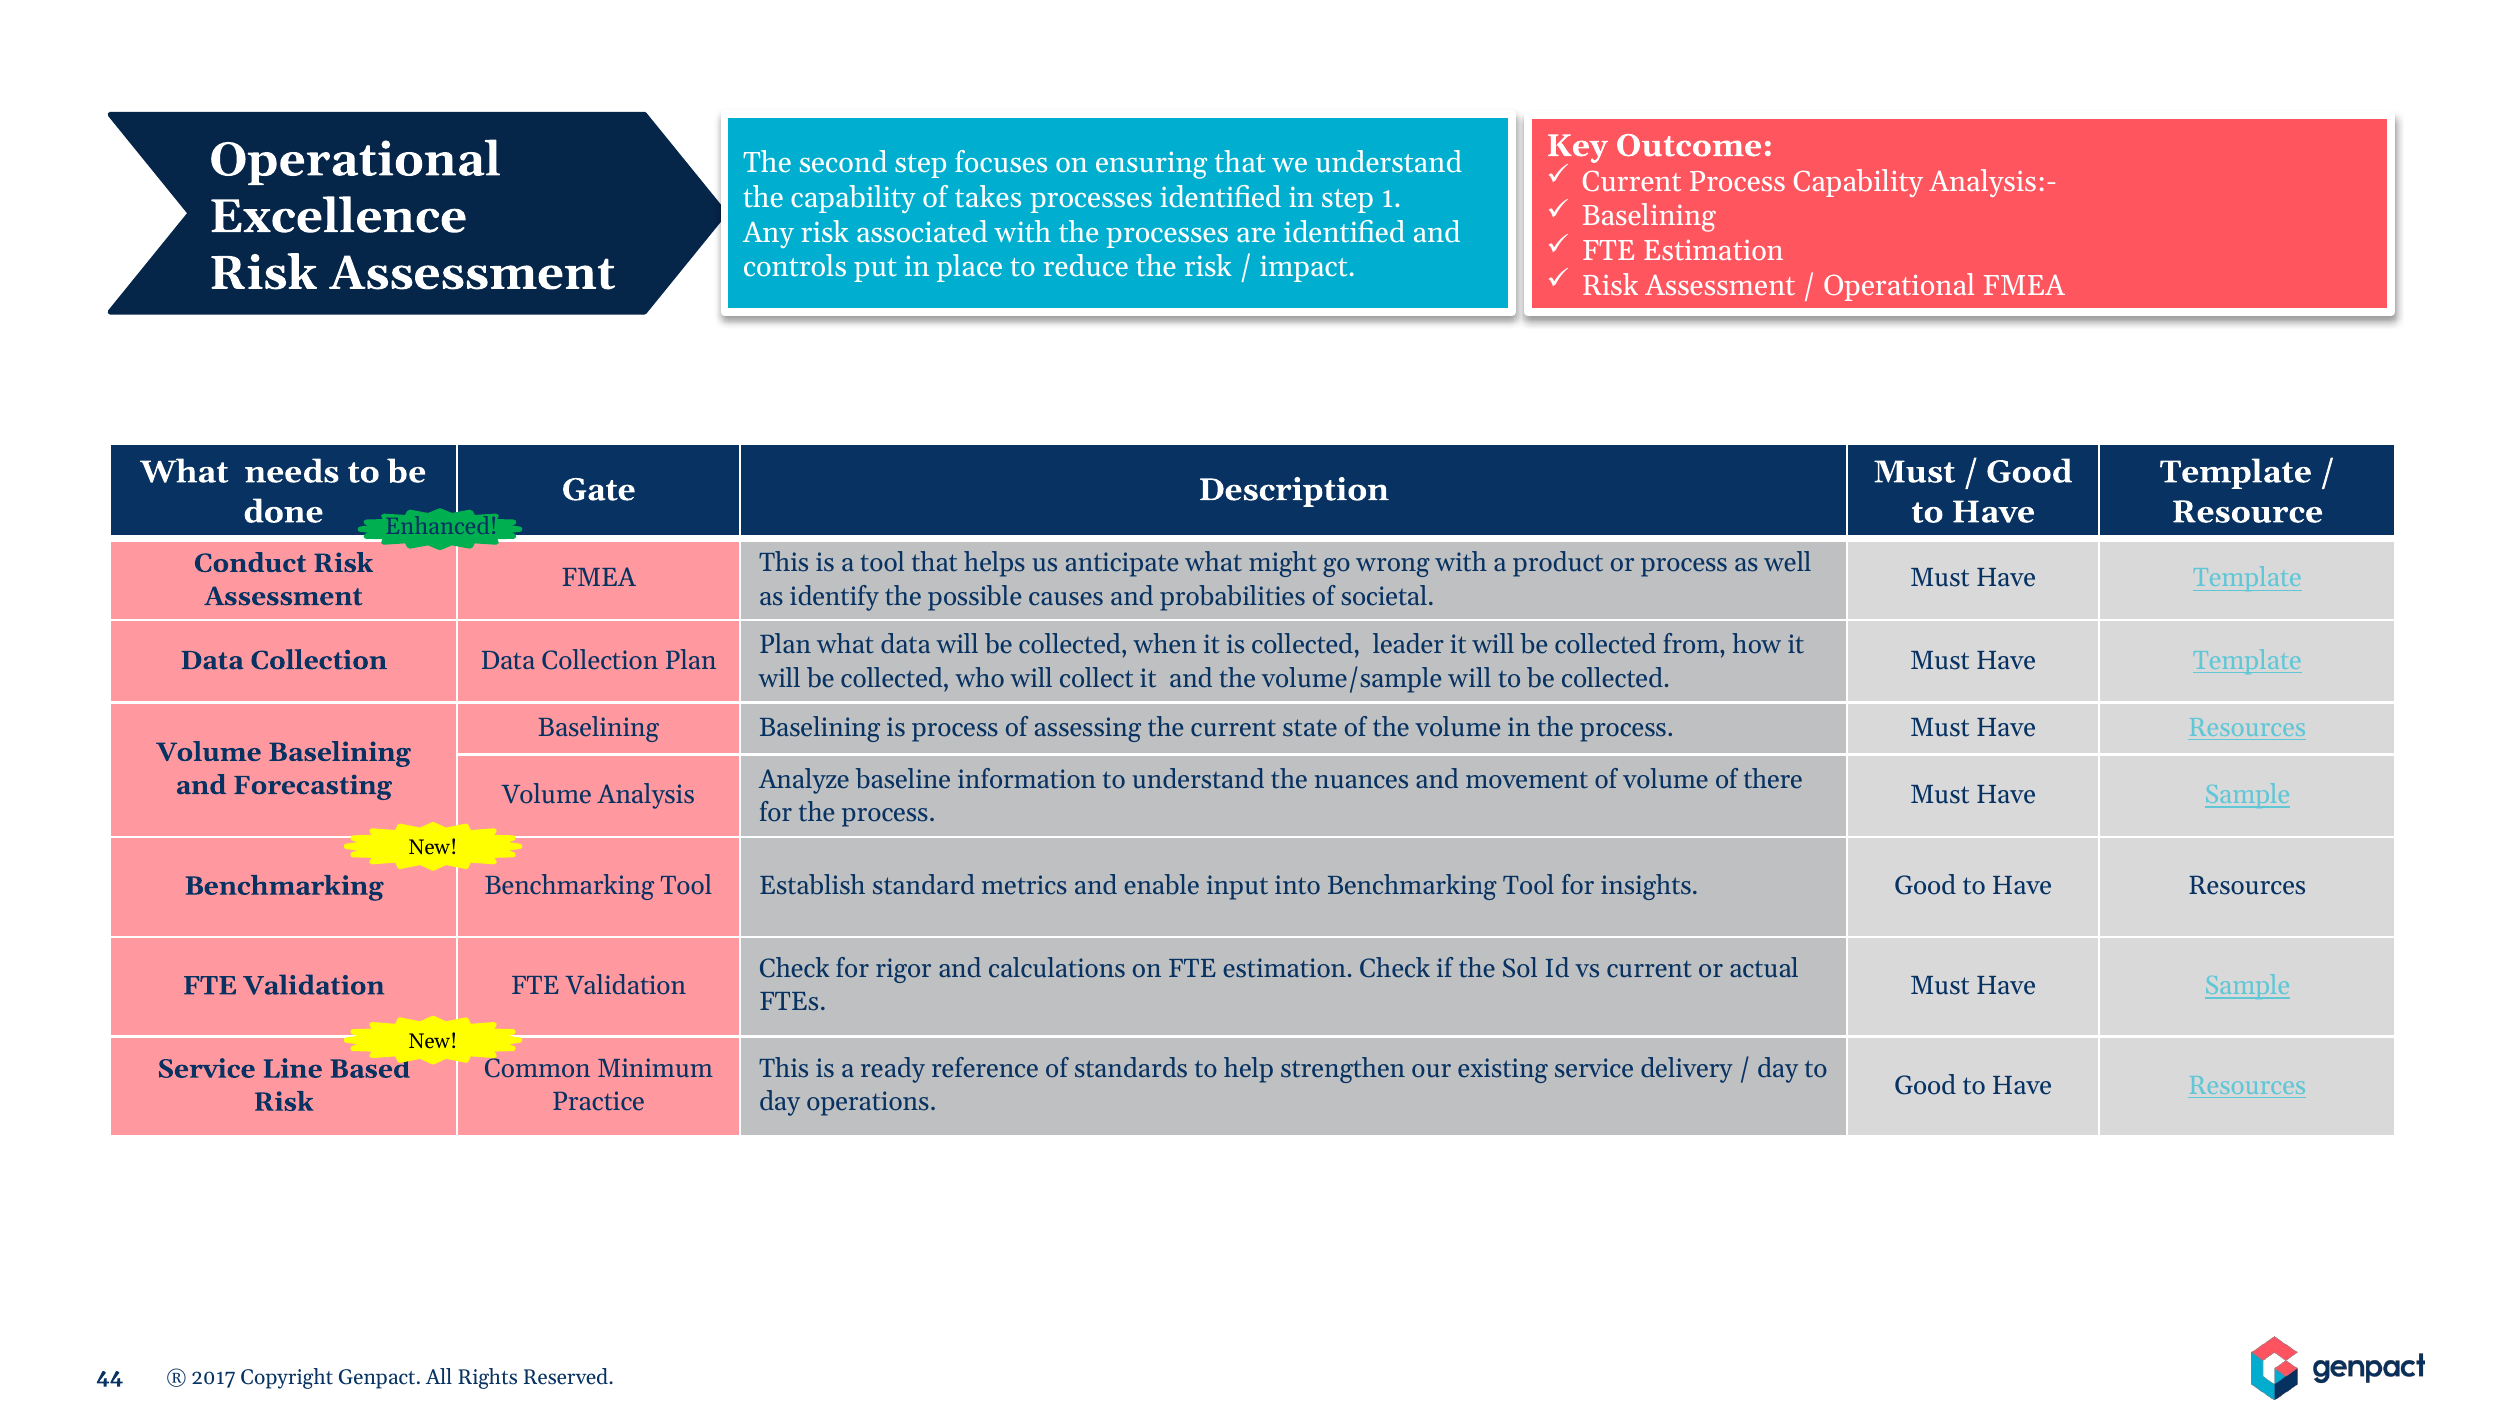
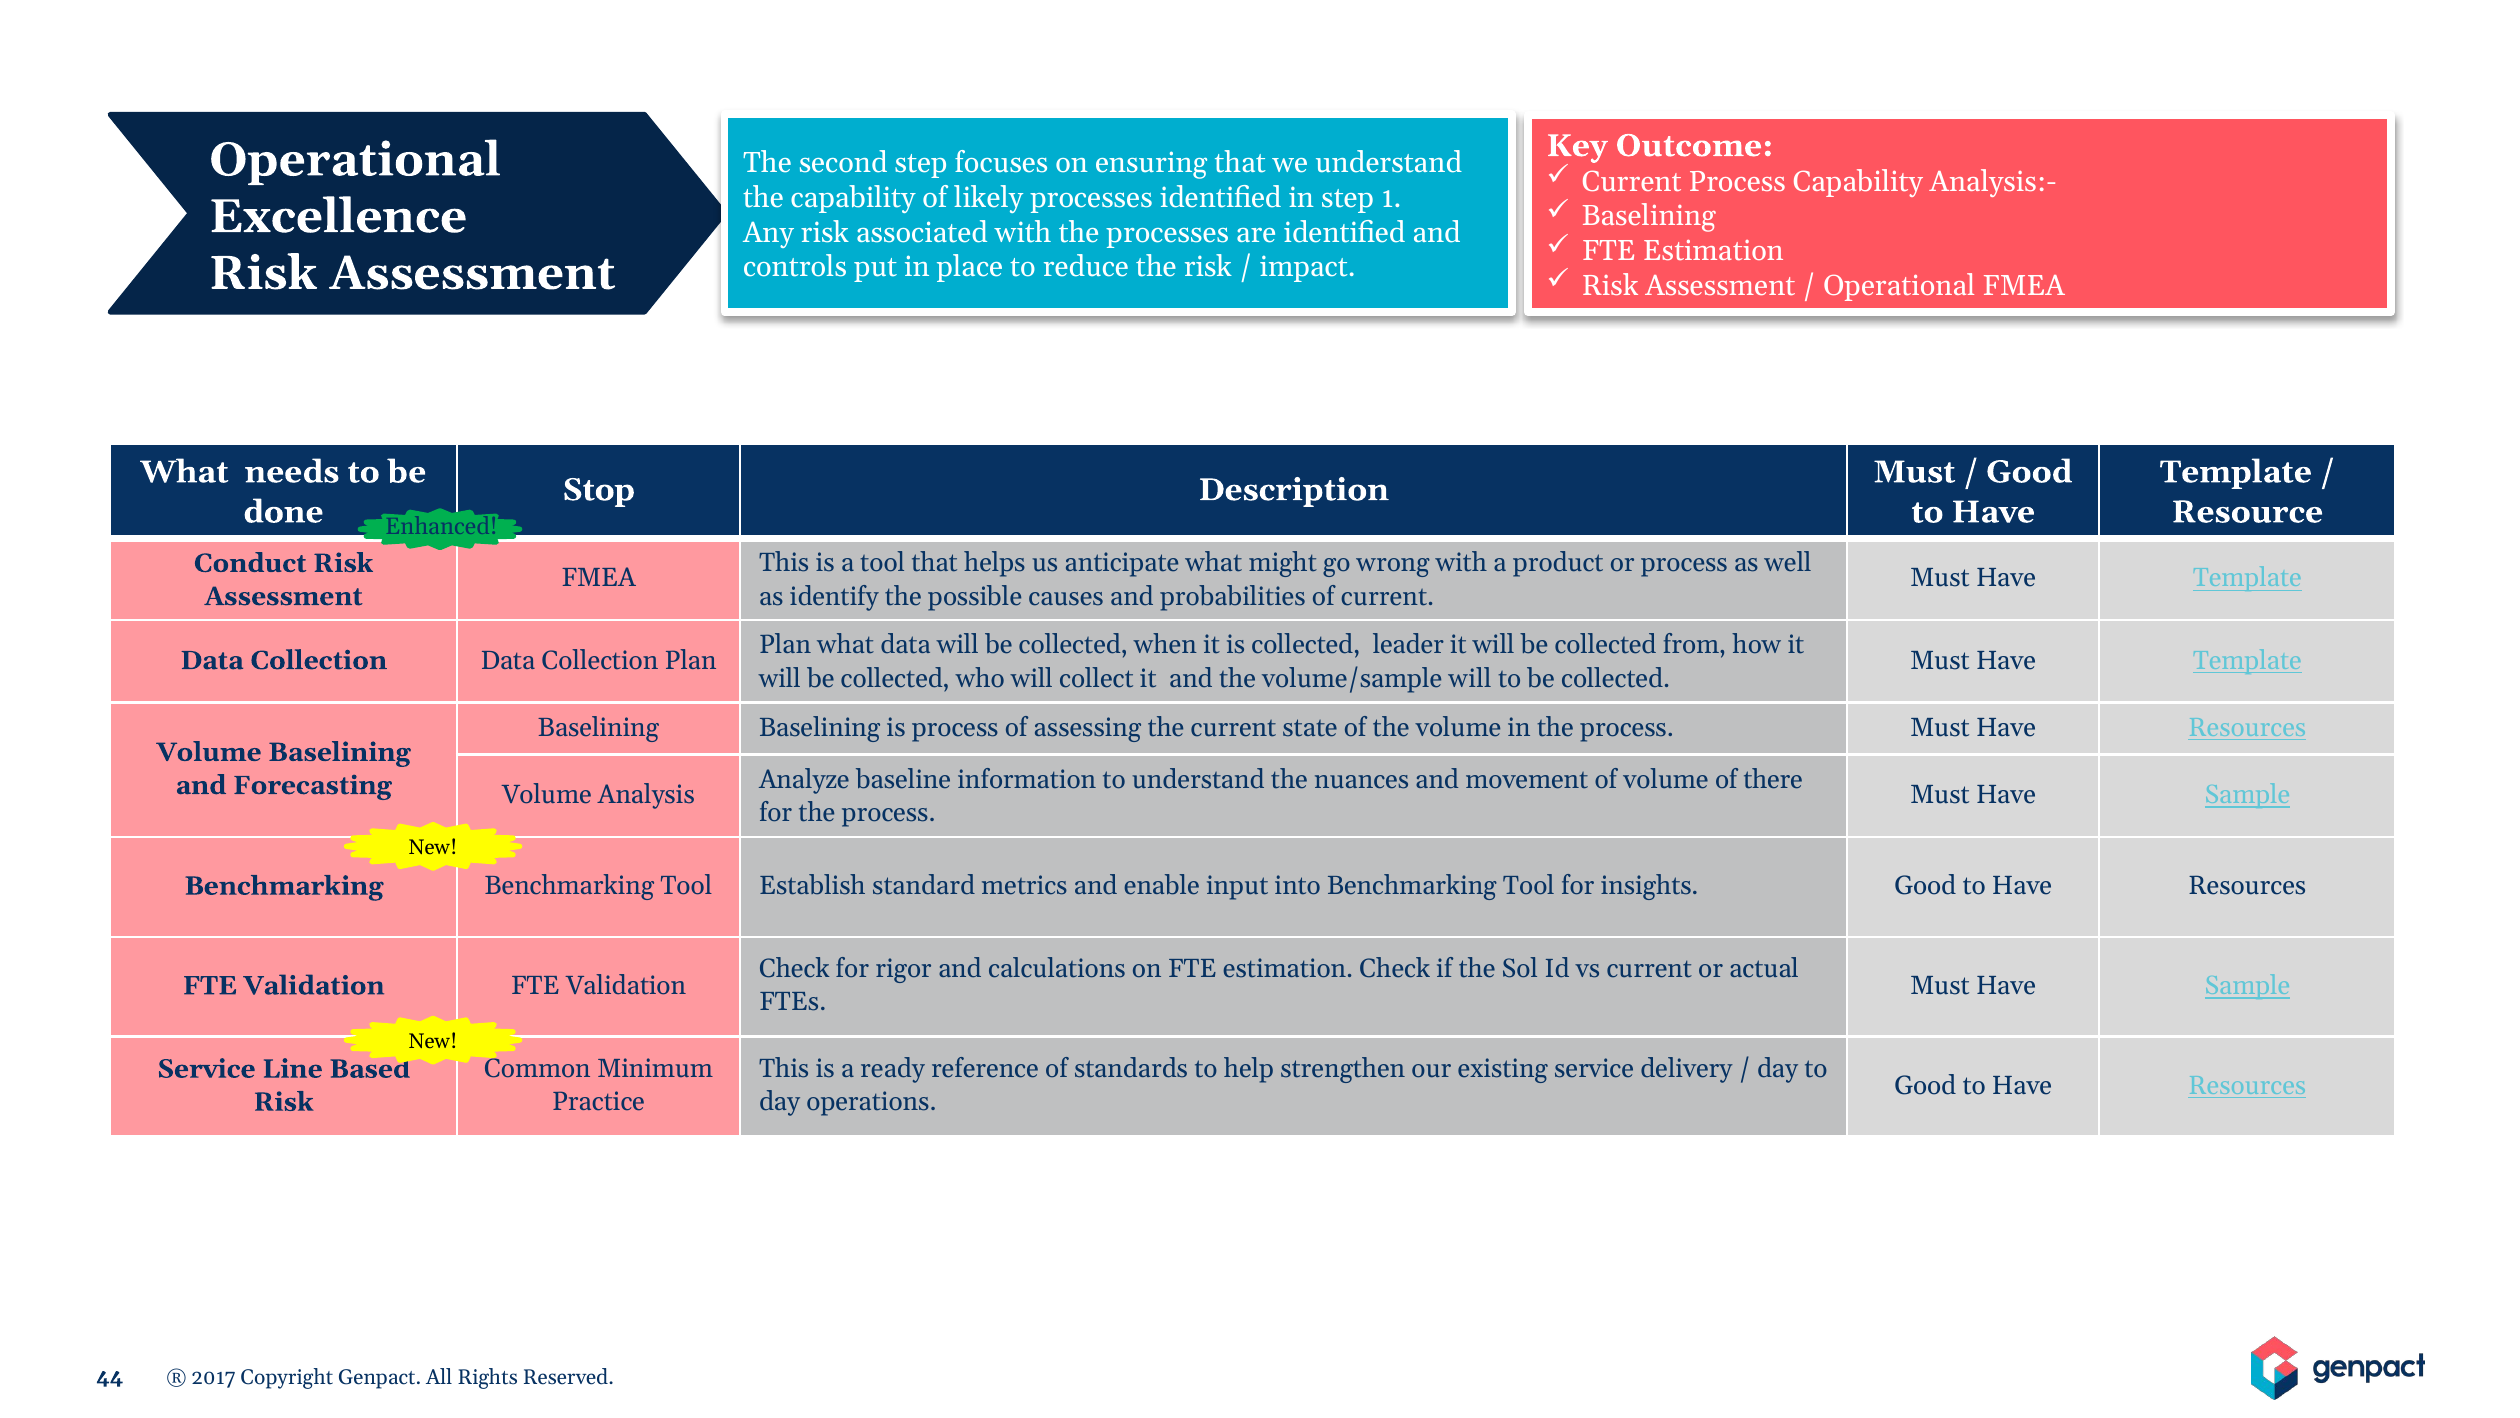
takes: takes -> likely
Gate: Gate -> Stop
of societal: societal -> current
